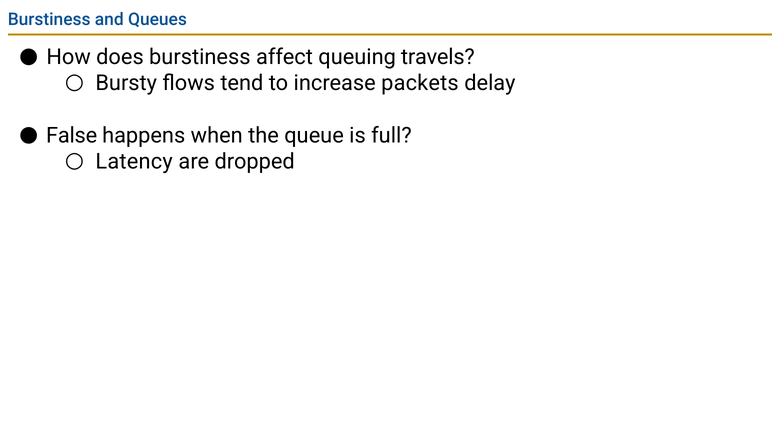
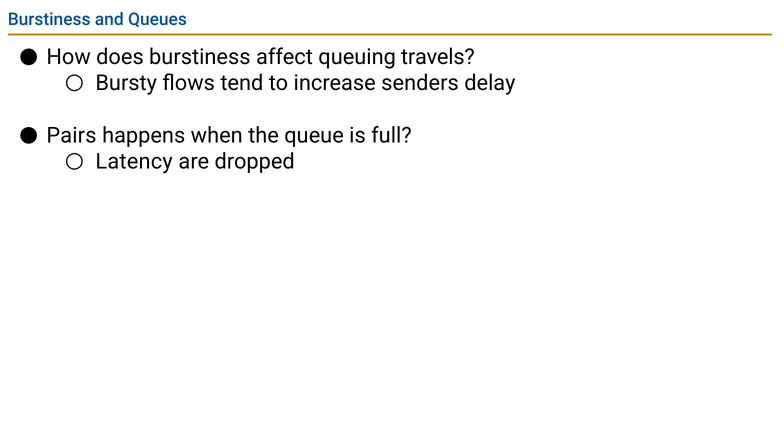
packets: packets -> senders
False: False -> Pairs
